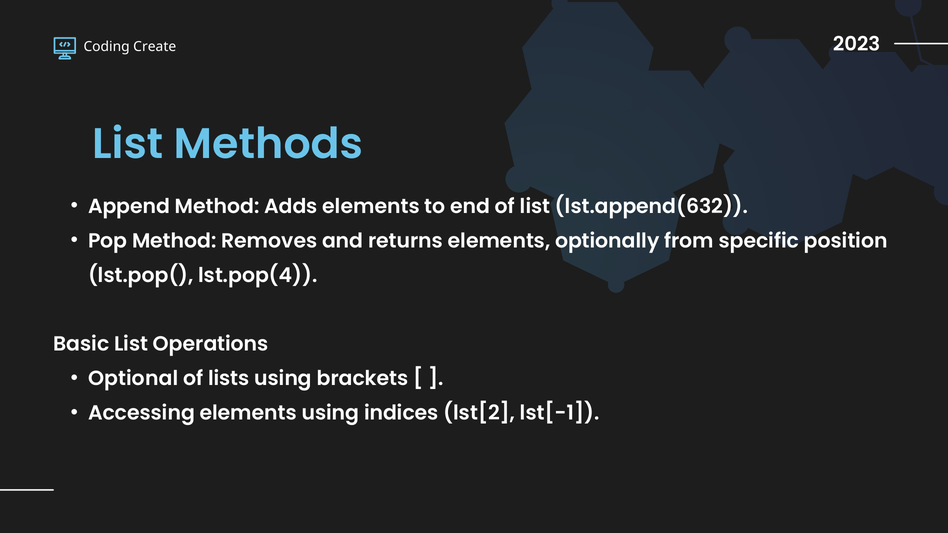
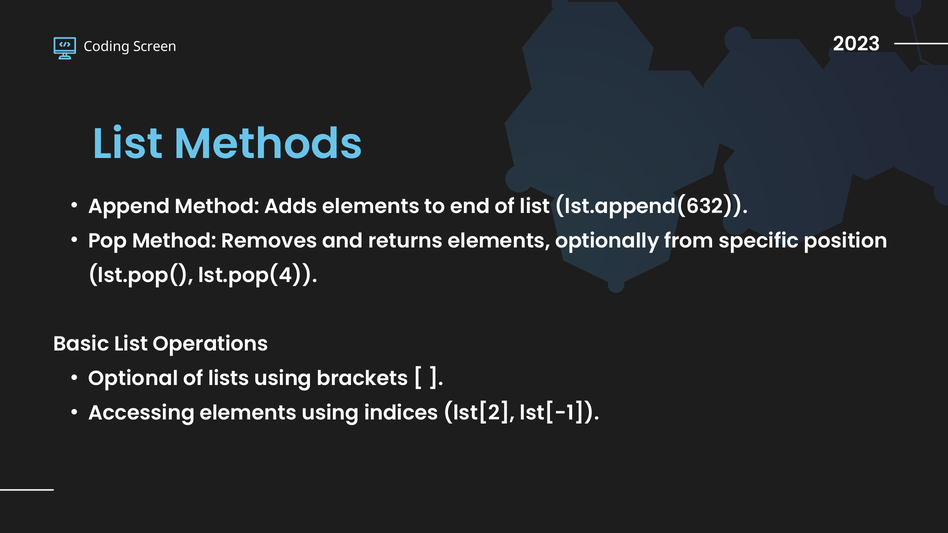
Create: Create -> Screen
